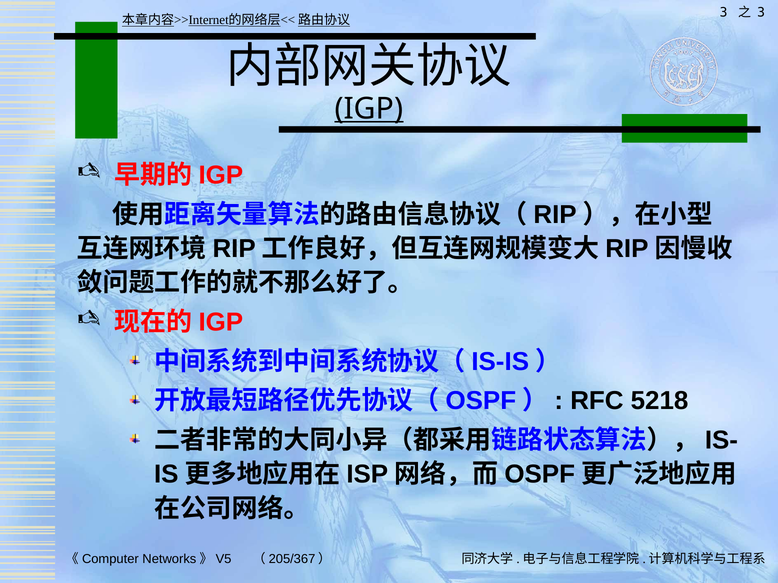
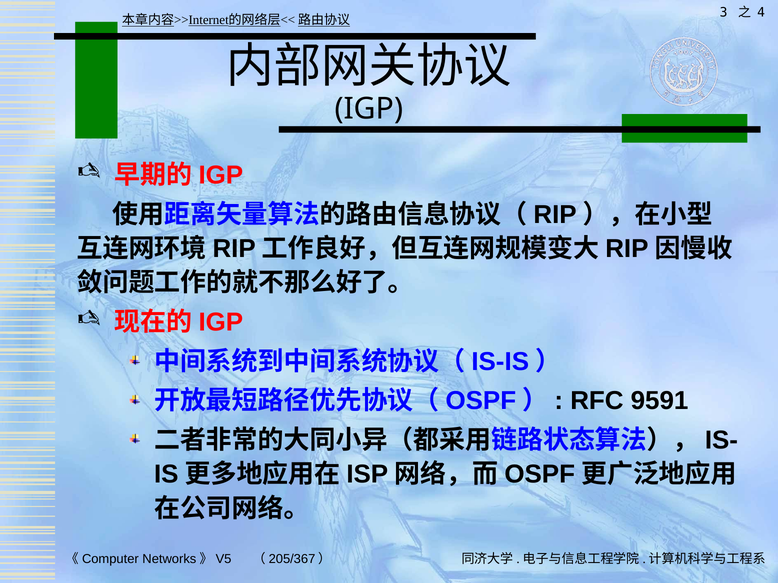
3 at (761, 13): 3 -> 4
IGP underline: present -> none
5218: 5218 -> 9591
